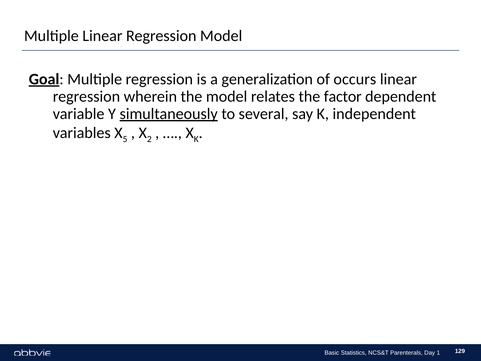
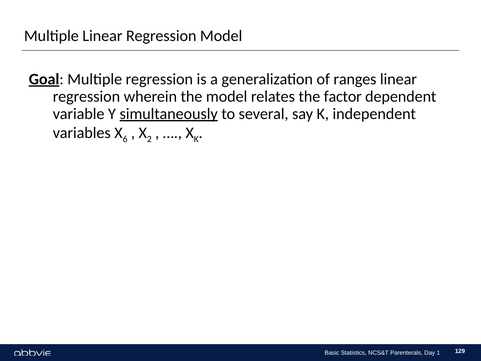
occurs: occurs -> ranges
5: 5 -> 6
